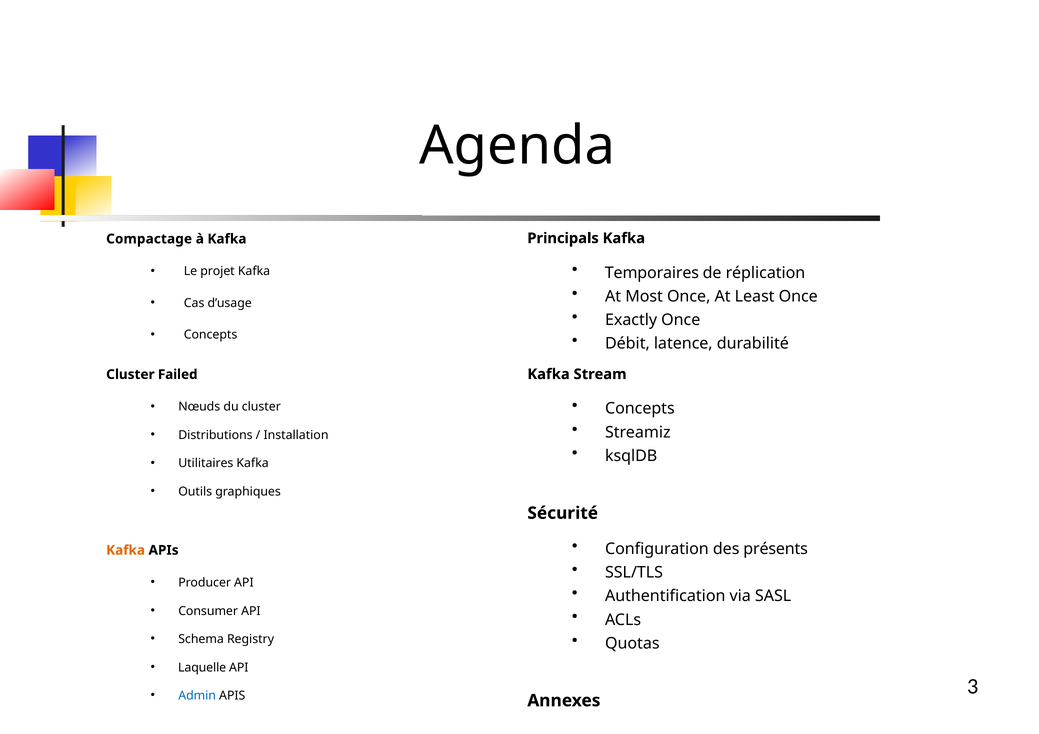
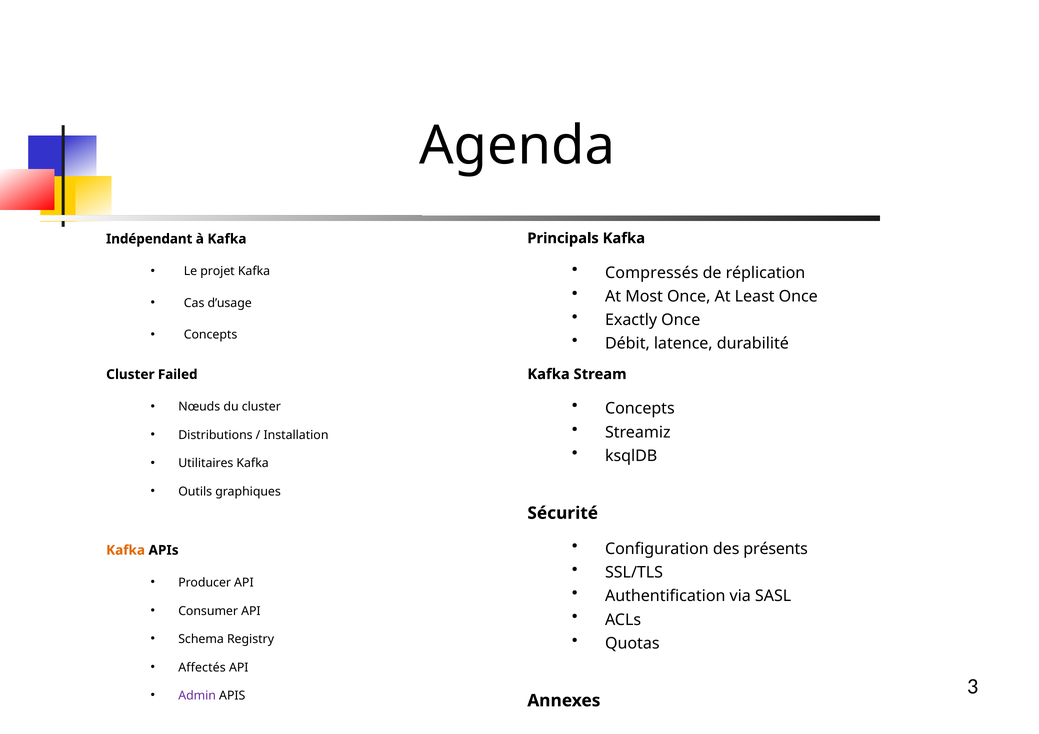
Compactage: Compactage -> Indépendant
Temporaires: Temporaires -> Compressés
Laquelle: Laquelle -> Affectés
Admin colour: blue -> purple
